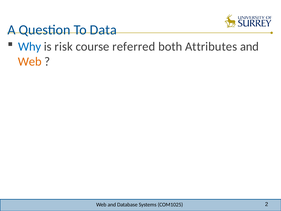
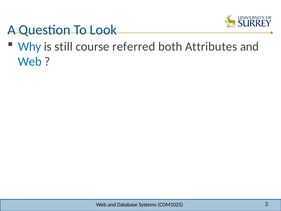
Data: Data -> Look
risk: risk -> still
Web at (30, 61) colour: orange -> blue
